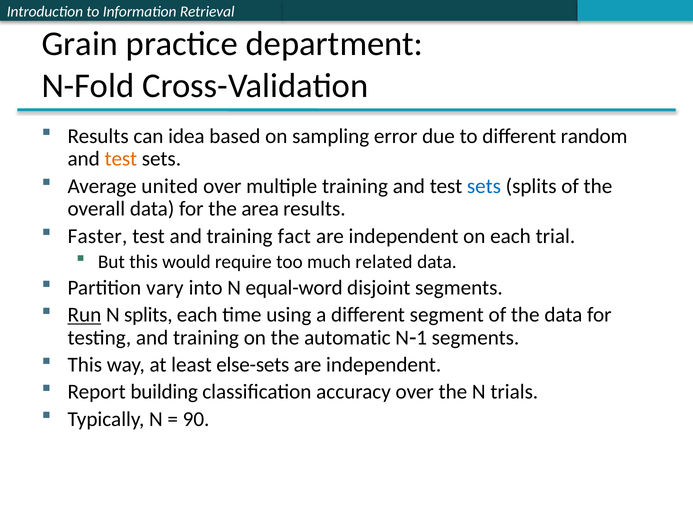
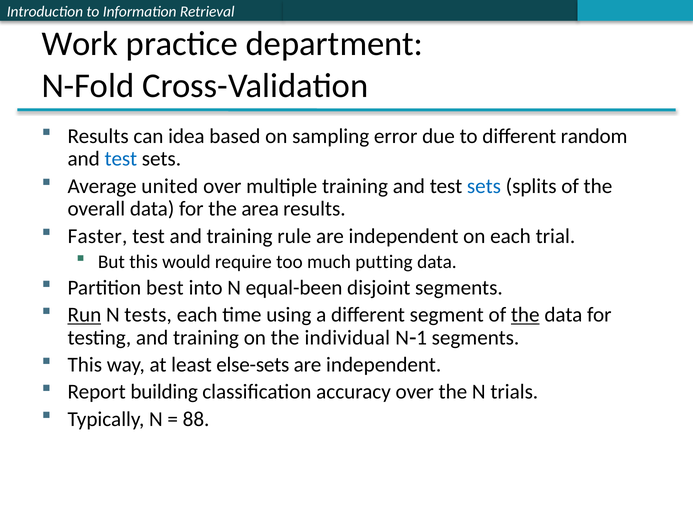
Grain: Grain -> Work
test at (121, 159) colour: orange -> blue
fact: fact -> rule
related: related -> putting
vary: vary -> best
equal-word: equal-word -> equal-been
N splits: splits -> tests
the at (525, 315) underline: none -> present
automatic: automatic -> individual
90: 90 -> 88
